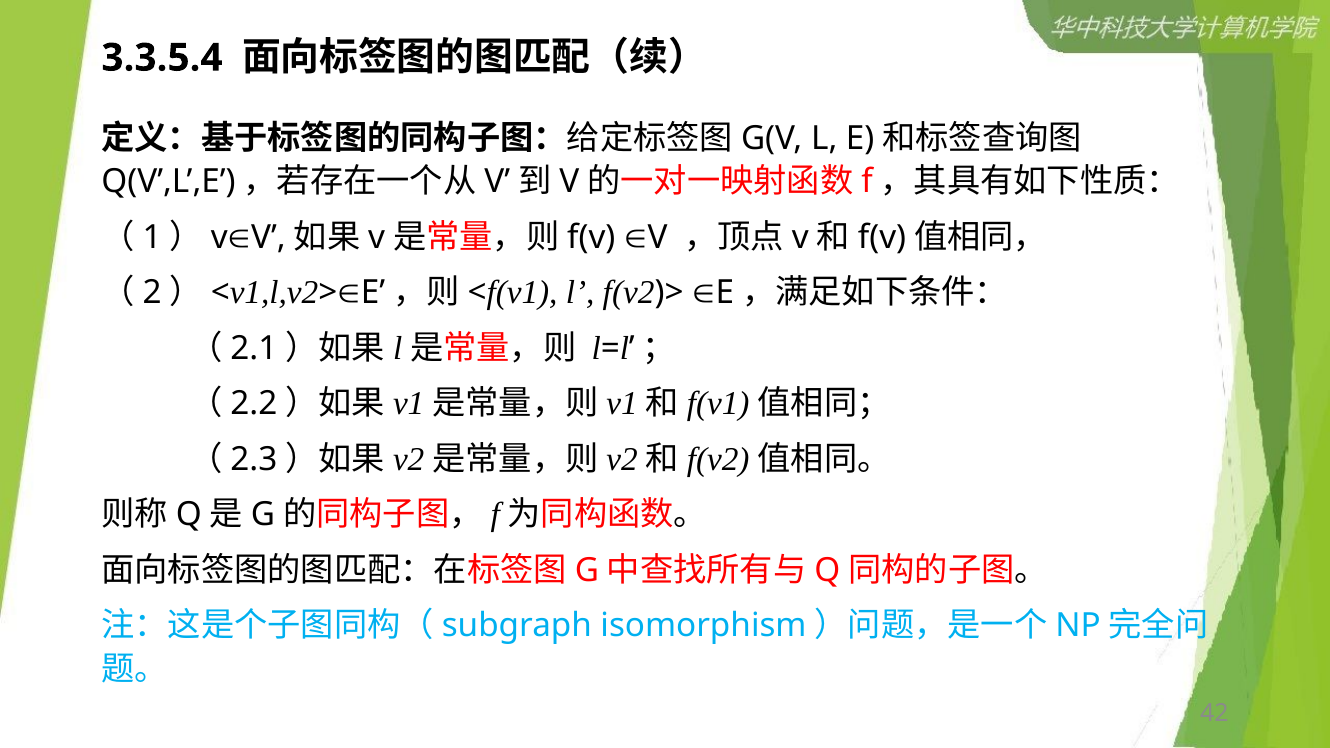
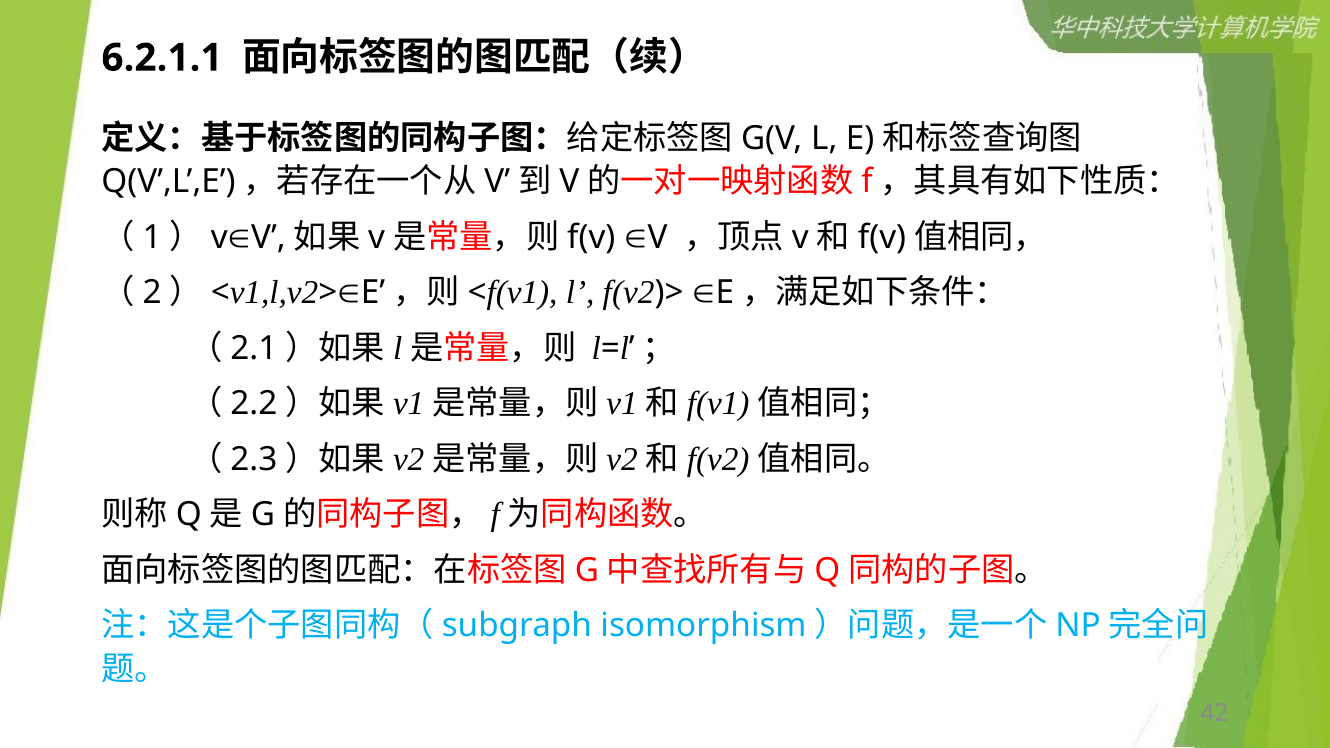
3.3.5.4: 3.3.5.4 -> 6.2.1.1
